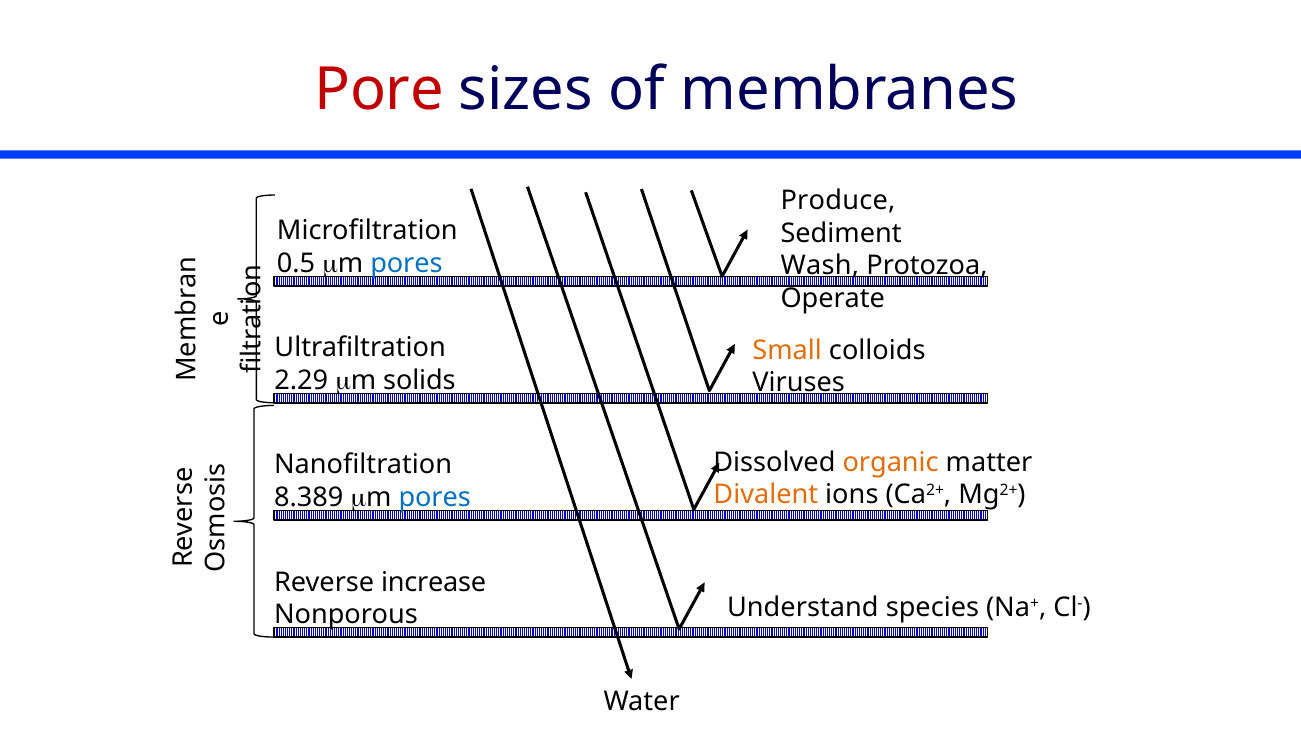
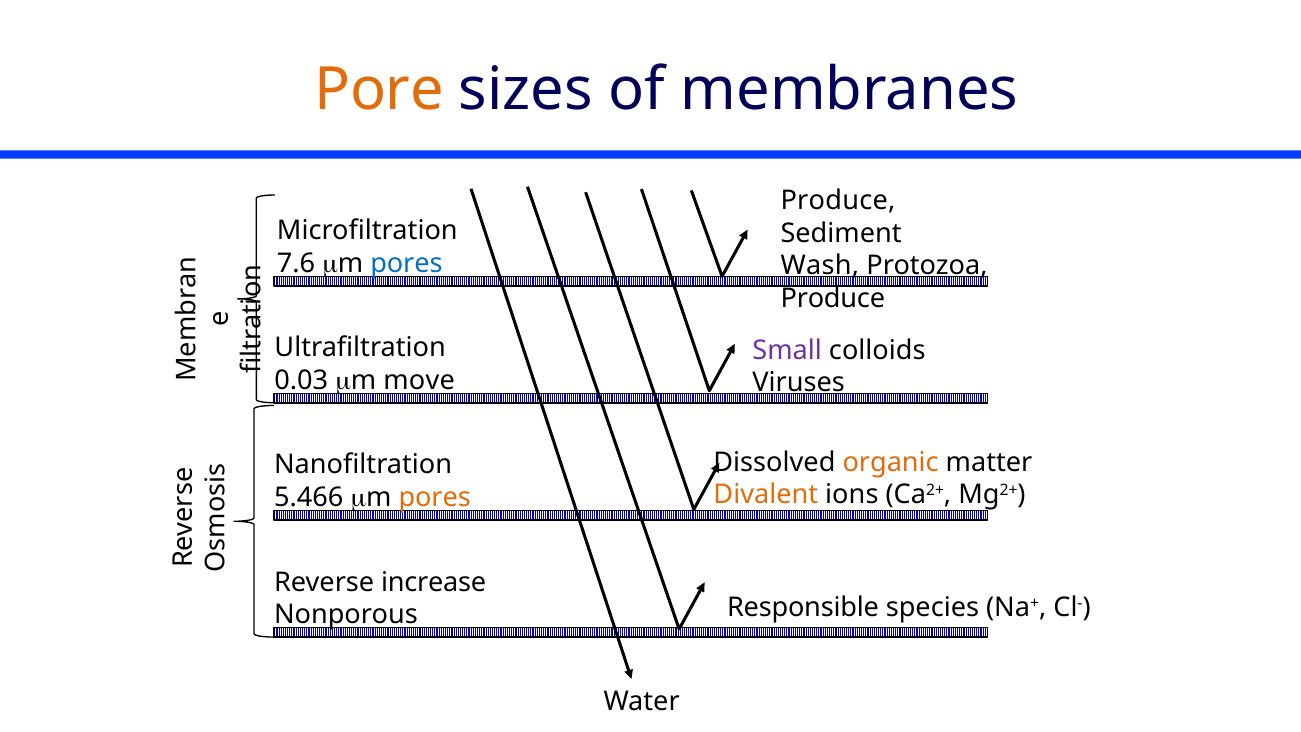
Pore colour: red -> orange
0.5: 0.5 -> 7.6
Operate at (833, 298): Operate -> Produce
Small colour: orange -> purple
2.29: 2.29 -> 0.03
solids: solids -> move
8.389: 8.389 -> 5.466
pores at (435, 497) colour: blue -> orange
Understand: Understand -> Responsible
